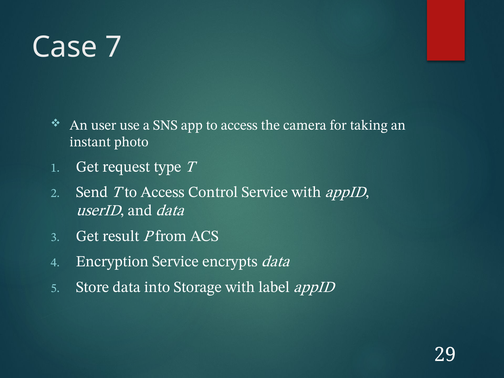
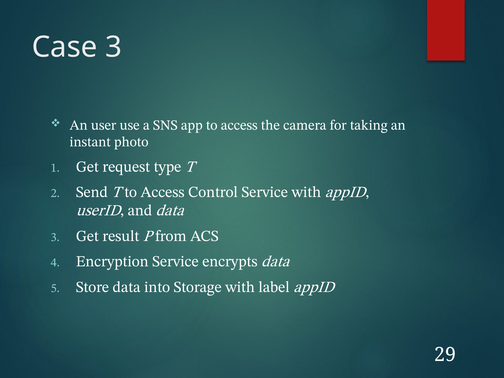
Case 7: 7 -> 3
